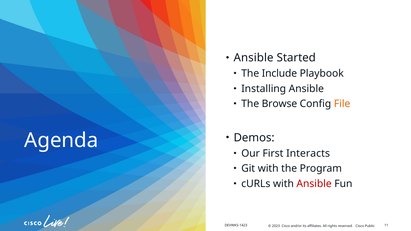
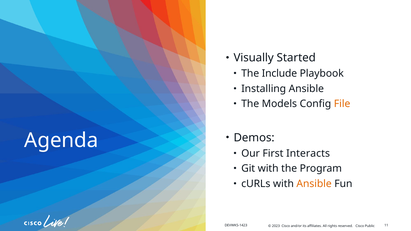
Ansible at (254, 58): Ansible -> Visually
Browse: Browse -> Models
Ansible at (314, 184) colour: red -> orange
